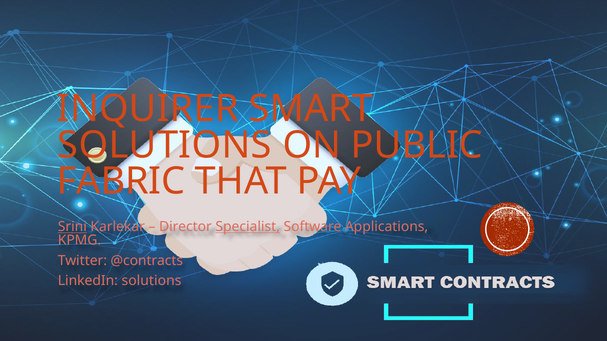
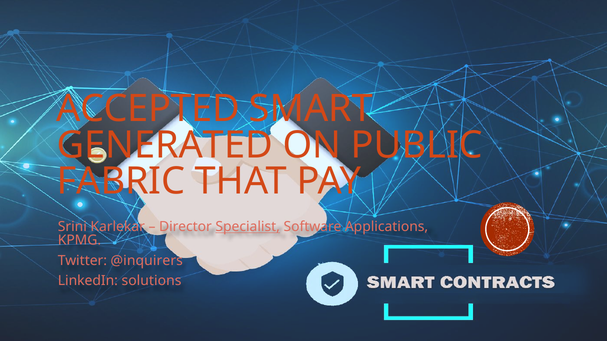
INQUIRER: INQUIRER -> ACCEPTED
SOLUTIONS at (165, 145): SOLUTIONS -> GENERATED
Srini underline: present -> none
@contracts: @contracts -> @inquirers
